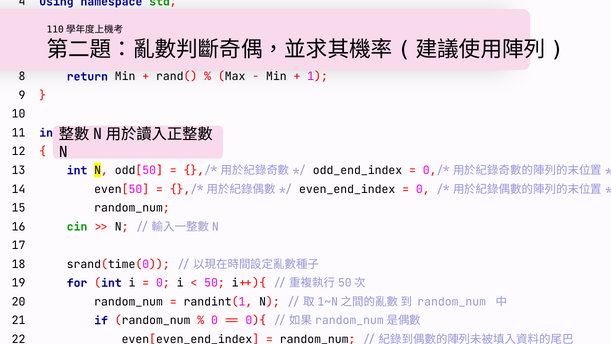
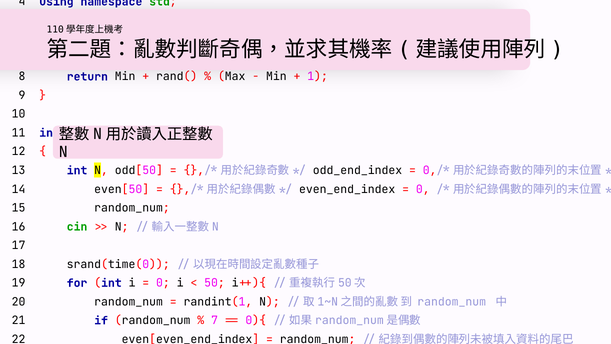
0 at (215, 320): 0 -> 7
